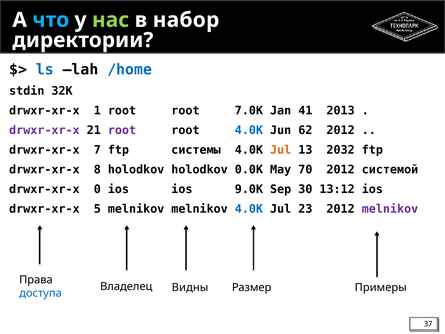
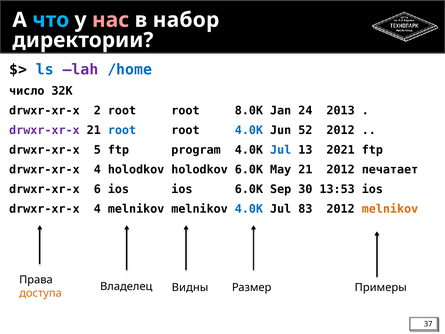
нас colour: light green -> pink
lah colour: black -> purple
stdin: stdin -> число
1: 1 -> 2
7.0K: 7.0K -> 8.0K
41: 41 -> 24
root at (122, 130) colour: purple -> blue
62: 62 -> 52
7: 7 -> 5
системы: системы -> program
Jul at (281, 150) colour: orange -> blue
2032: 2032 -> 2021
8 at (97, 169): 8 -> 4
holodkov 0.0K: 0.0K -> 6.0K
May 70: 70 -> 21
системой: системой -> печатает
0: 0 -> 6
ios 9.0K: 9.0K -> 6.0K
13:12: 13:12 -> 13:53
5 at (97, 209): 5 -> 4
23: 23 -> 83
melnikov at (390, 209) colour: purple -> orange
доступа colour: blue -> orange
